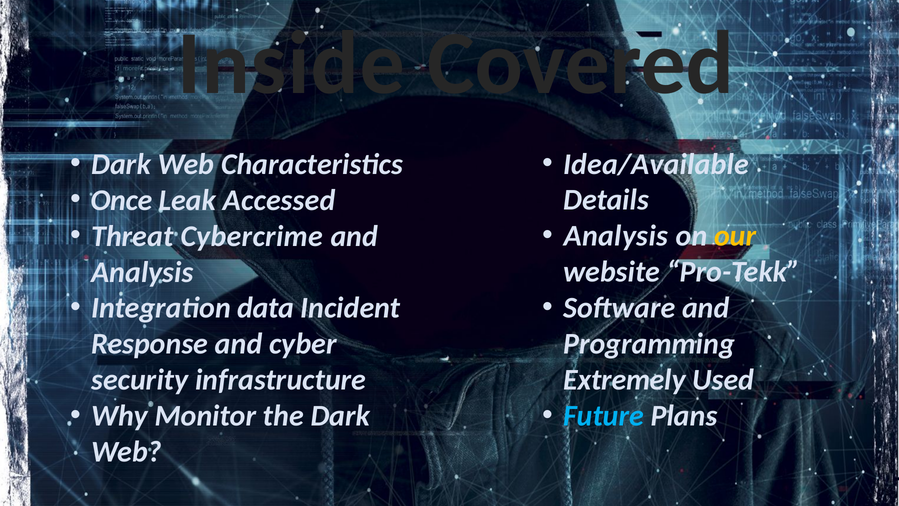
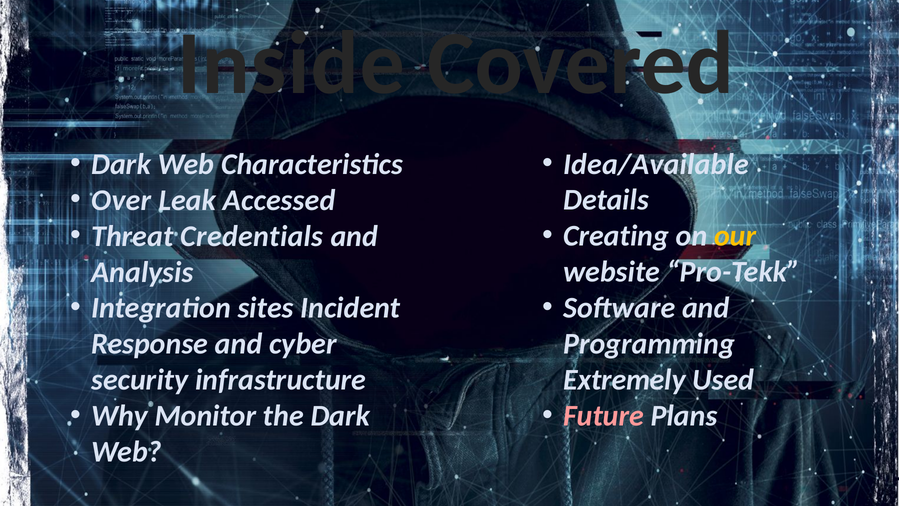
Once: Once -> Over
Cybercrime: Cybercrime -> Credentials
Analysis at (616, 236): Analysis -> Creating
data: data -> sites
Future colour: light blue -> pink
